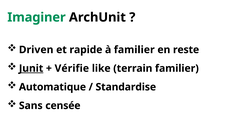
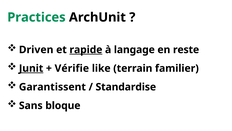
Imaginer: Imaginer -> Practices
rapide underline: none -> present
à familier: familier -> langage
Automatique: Automatique -> Garantissent
censée: censée -> bloque
